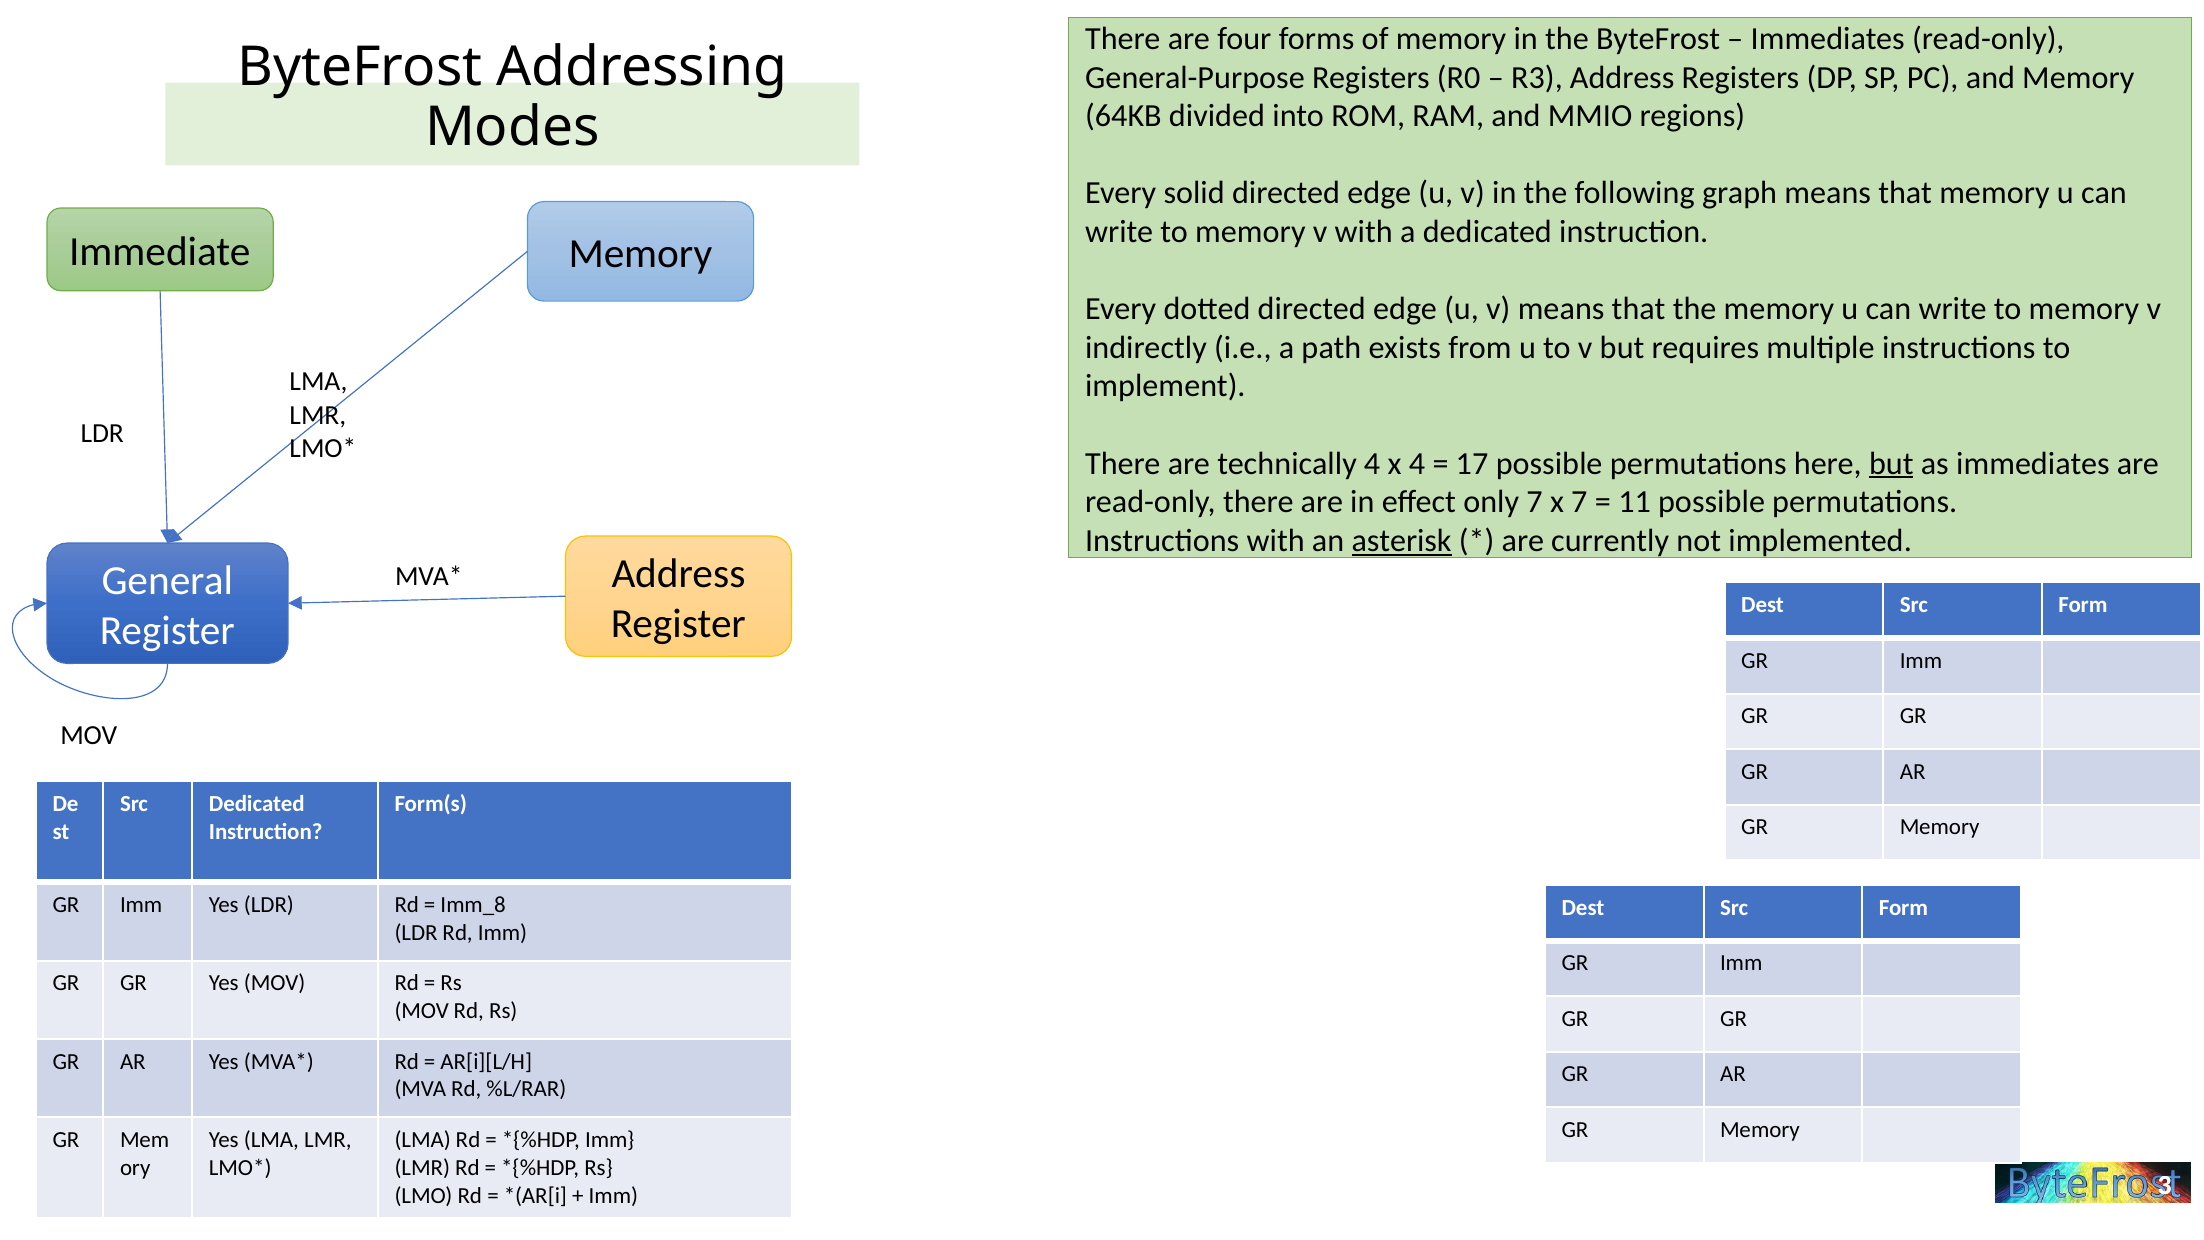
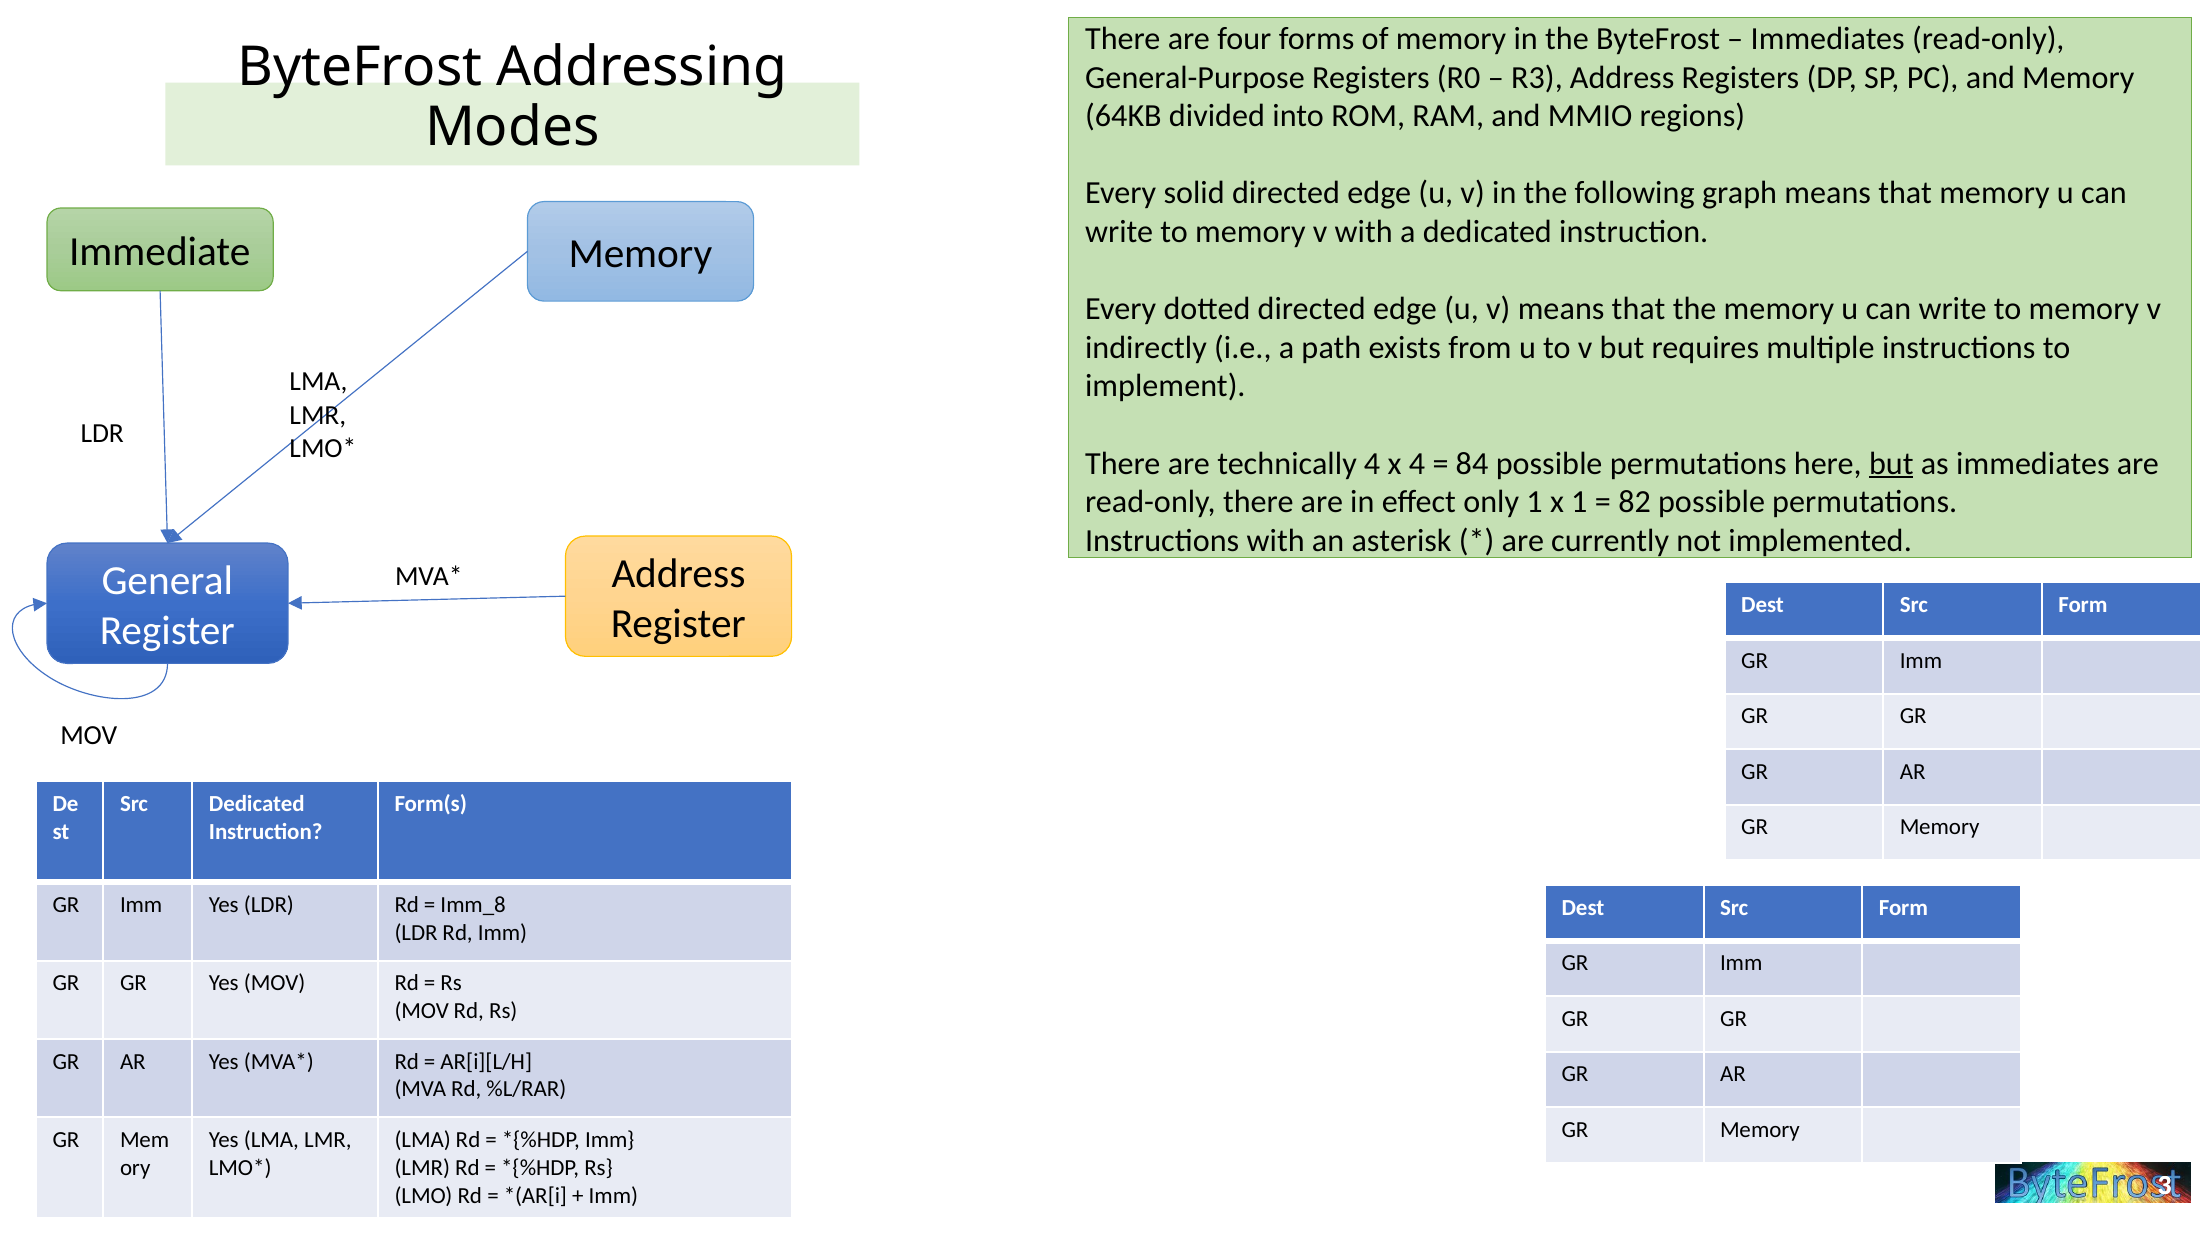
17: 17 -> 84
only 7: 7 -> 1
x 7: 7 -> 1
11: 11 -> 82
asterisk underline: present -> none
